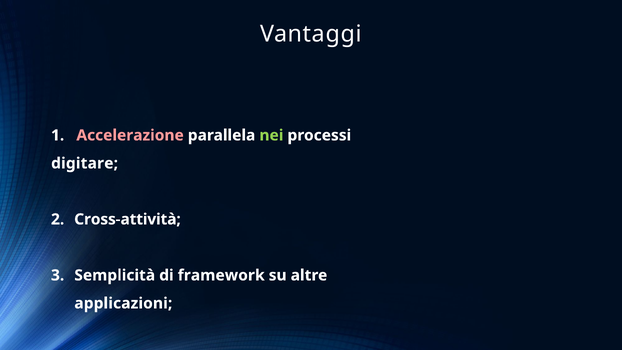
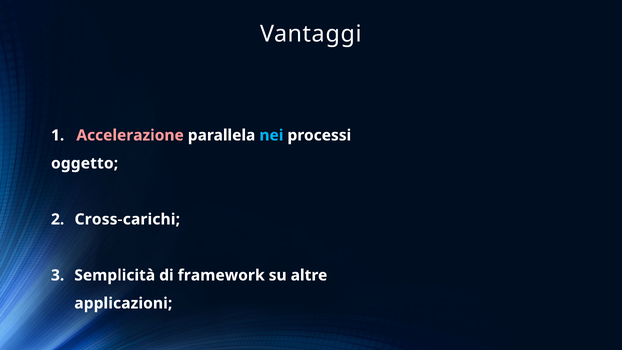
nei colour: light green -> light blue
digitare: digitare -> oggetto
Cross-attività: Cross-attività -> Cross-carichi
